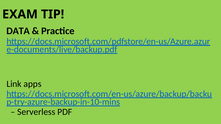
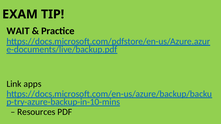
DATA: DATA -> WAIT
Serverless: Serverless -> Resources
